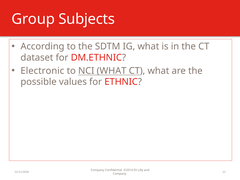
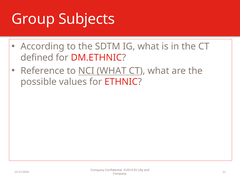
dataset: dataset -> defined
Electronic: Electronic -> Reference
